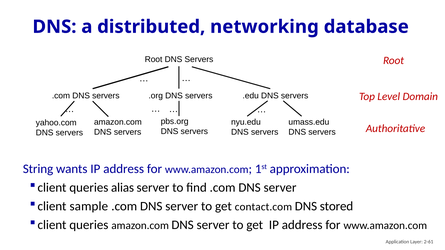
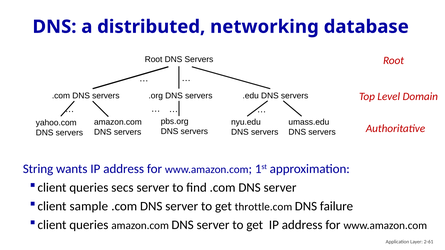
alias: alias -> secs
contact.com: contact.com -> throttle.com
stored: stored -> failure
